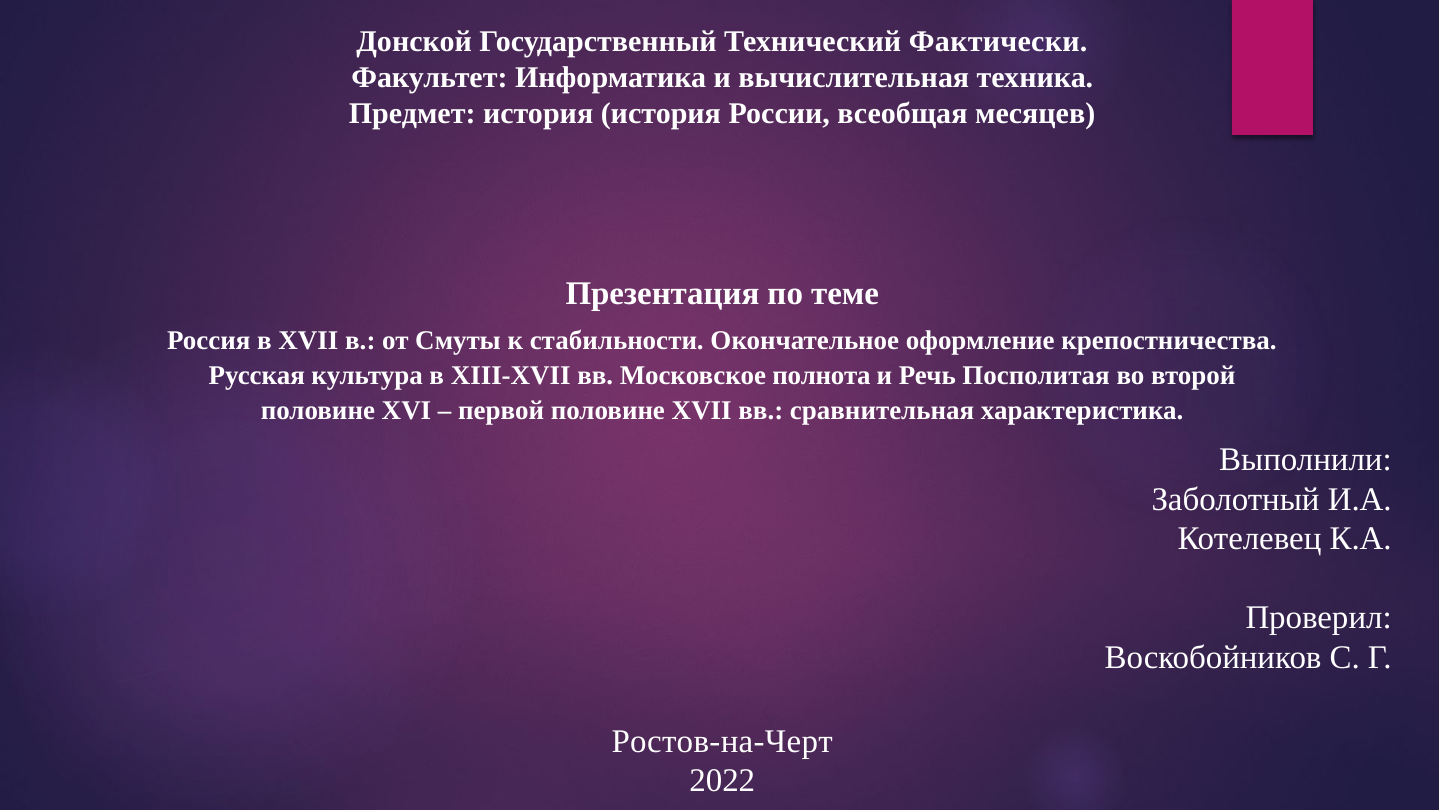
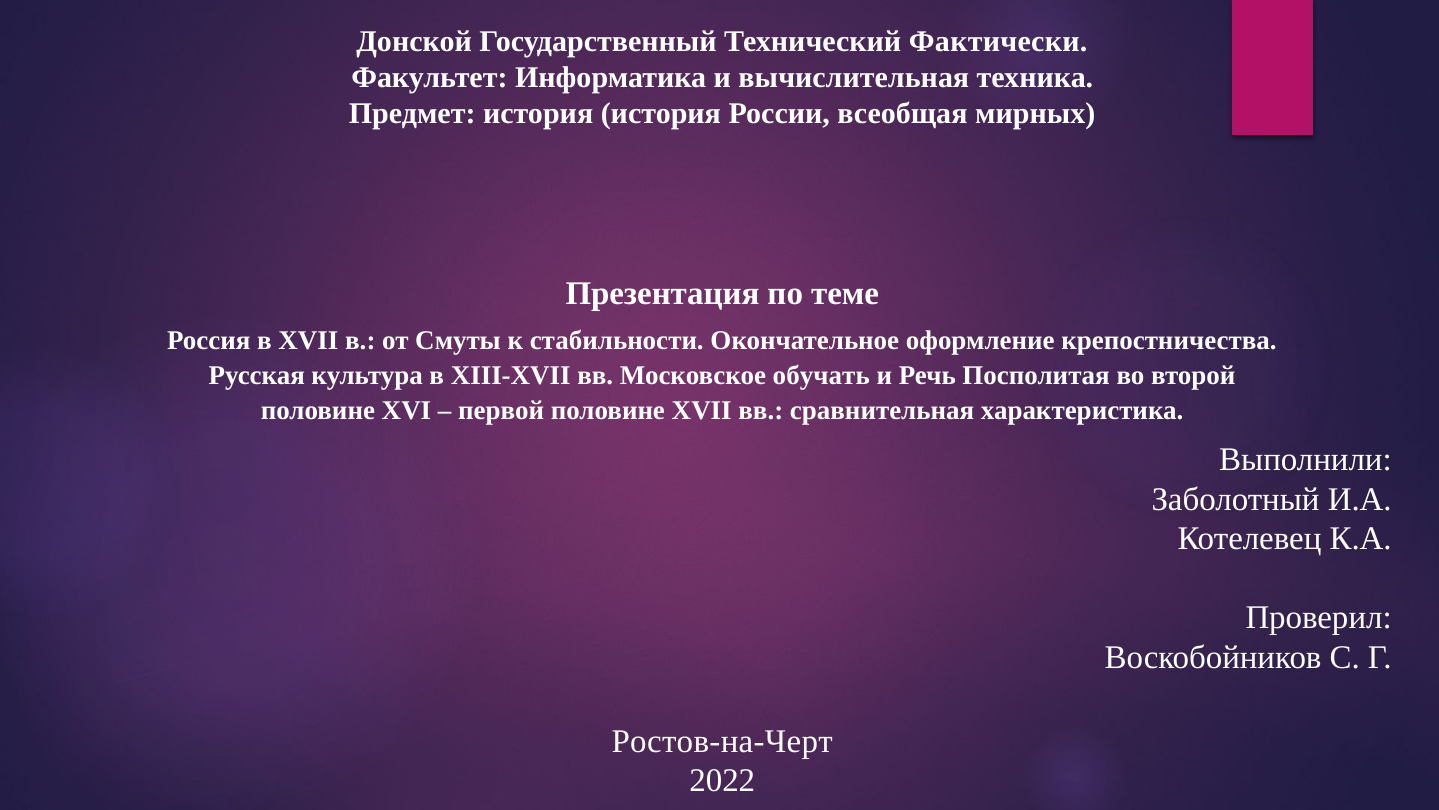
месяцев: месяцев -> мирных
полнота: полнота -> обучать
